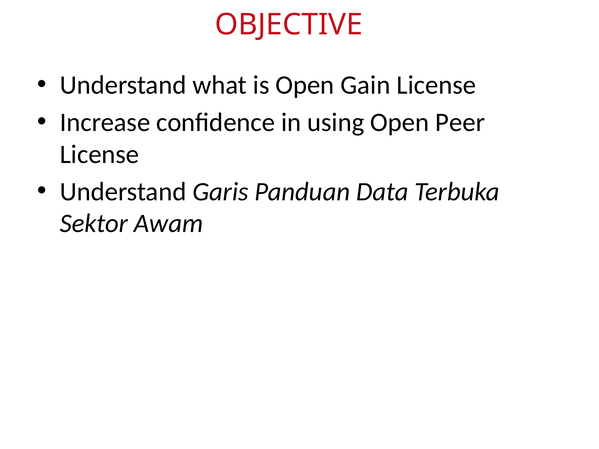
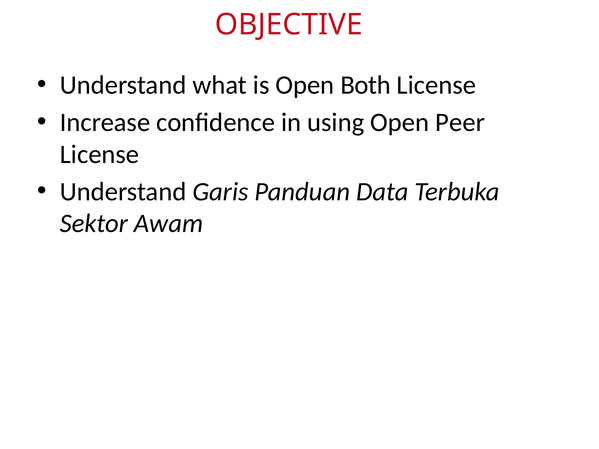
Gain: Gain -> Both
